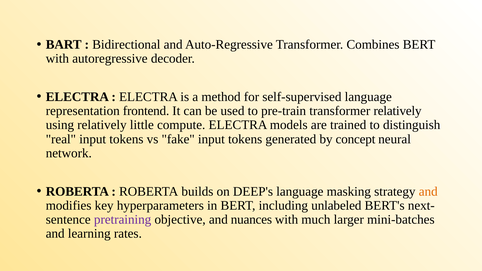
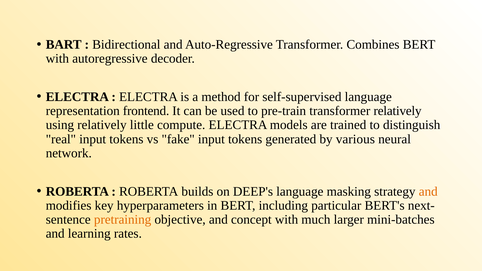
concept: concept -> various
unlabeled: unlabeled -> particular
pretraining colour: purple -> orange
nuances: nuances -> concept
